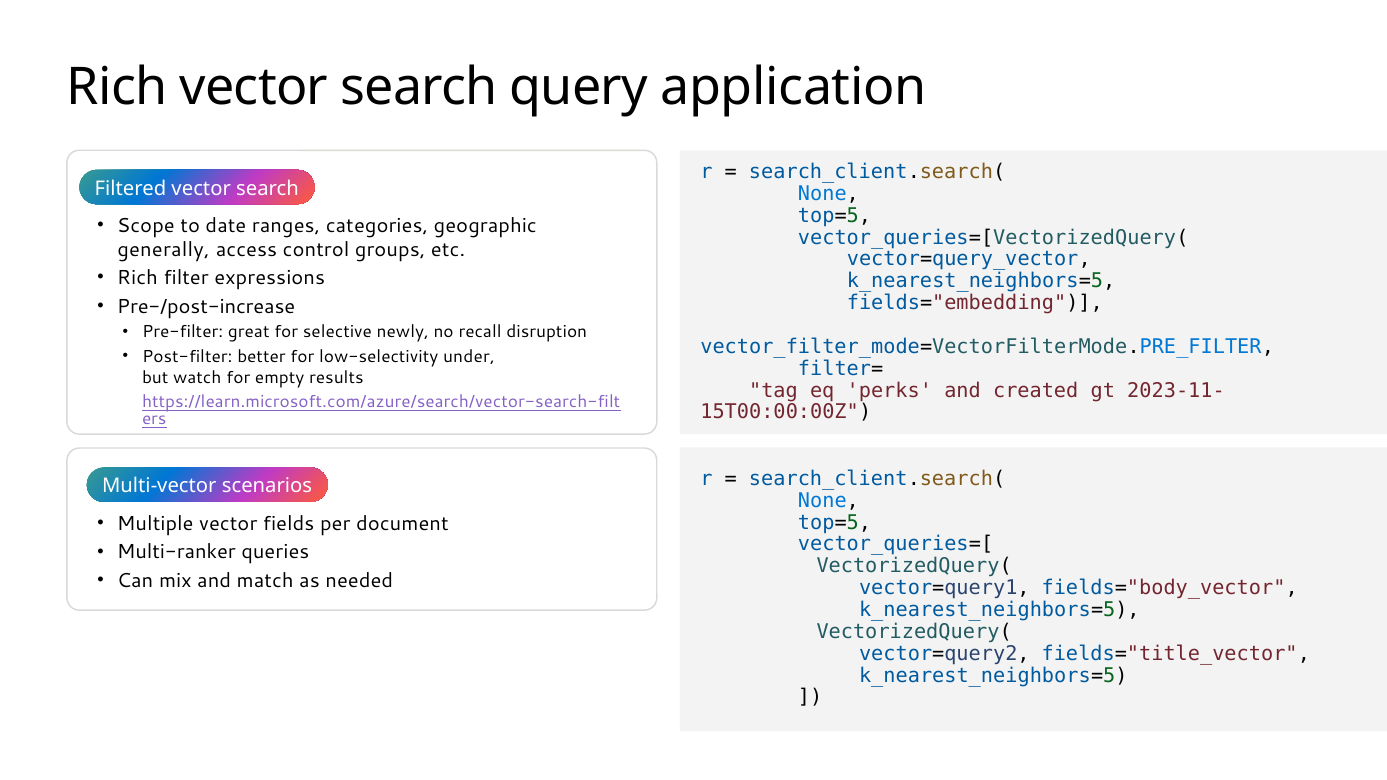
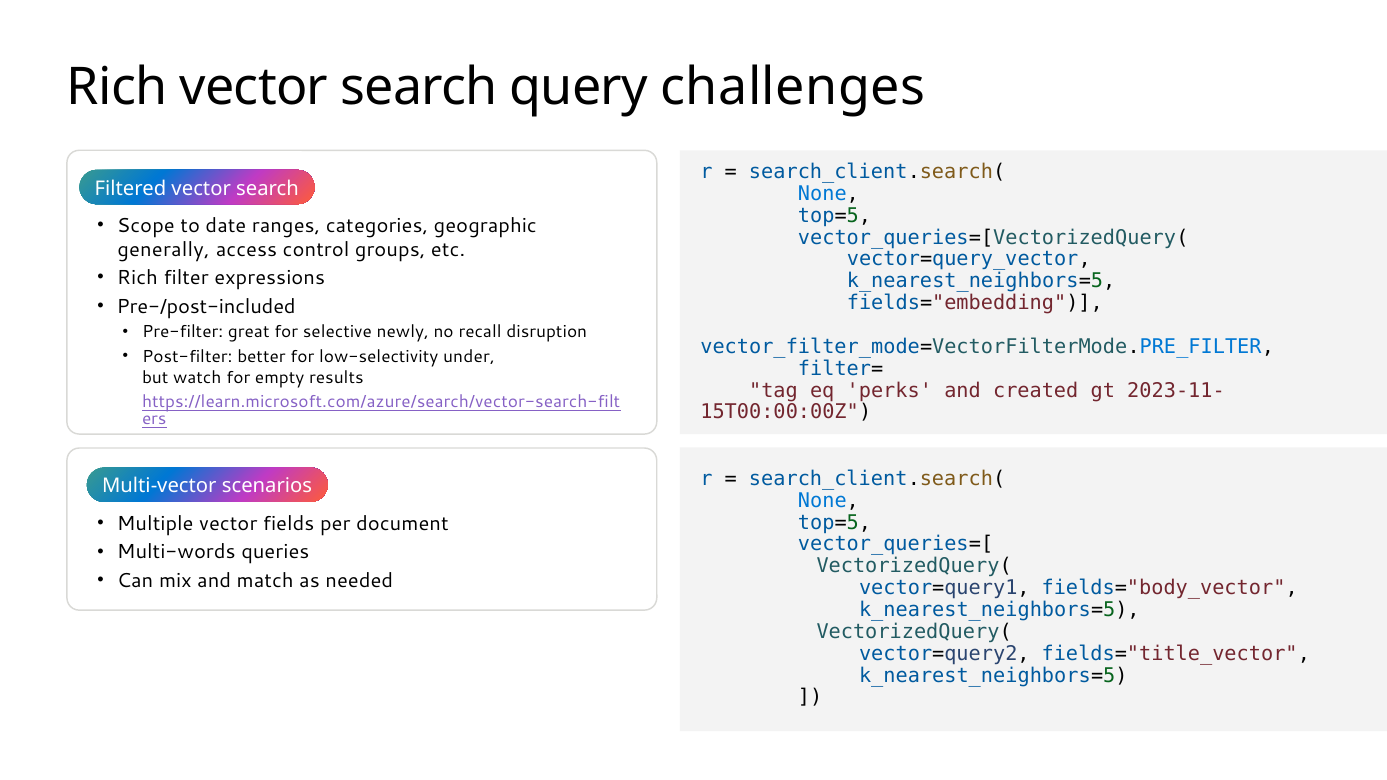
application: application -> challenges
Pre-/post-increase: Pre-/post-increase -> Pre-/post-included
Multi-ranker: Multi-ranker -> Multi-words
